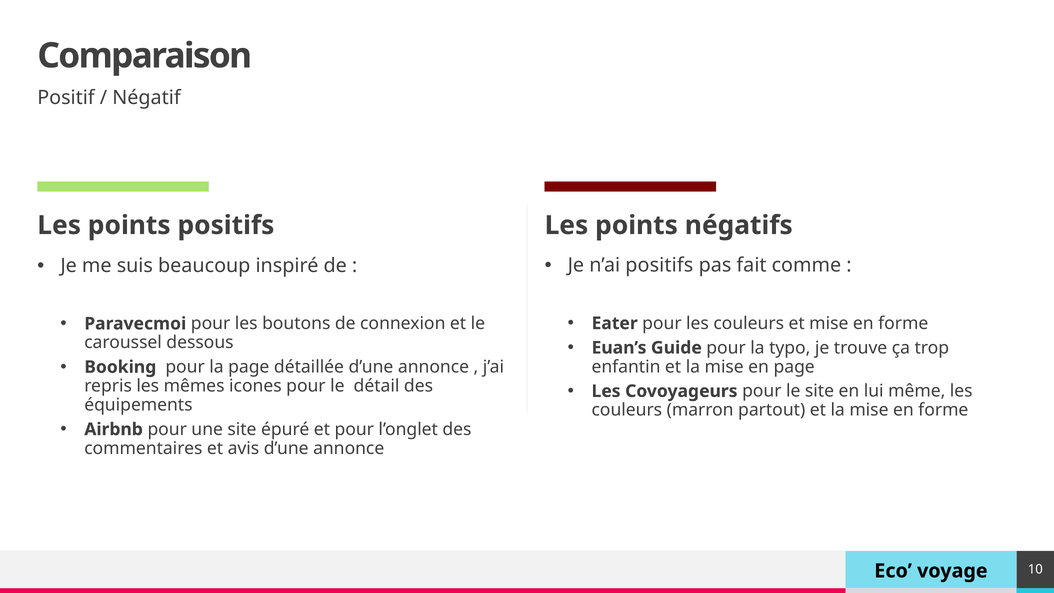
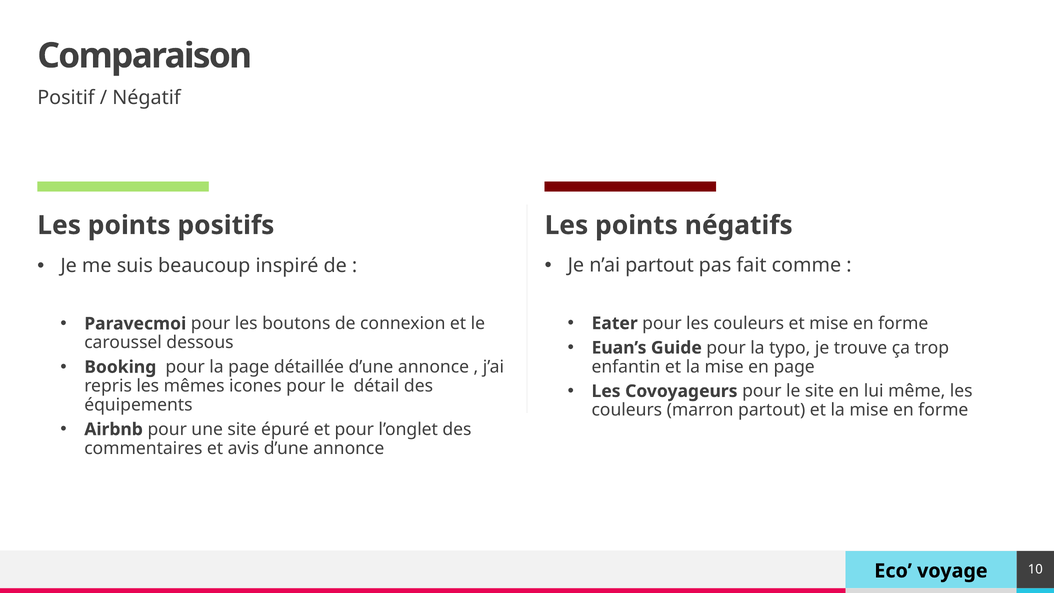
n’ai positifs: positifs -> partout
